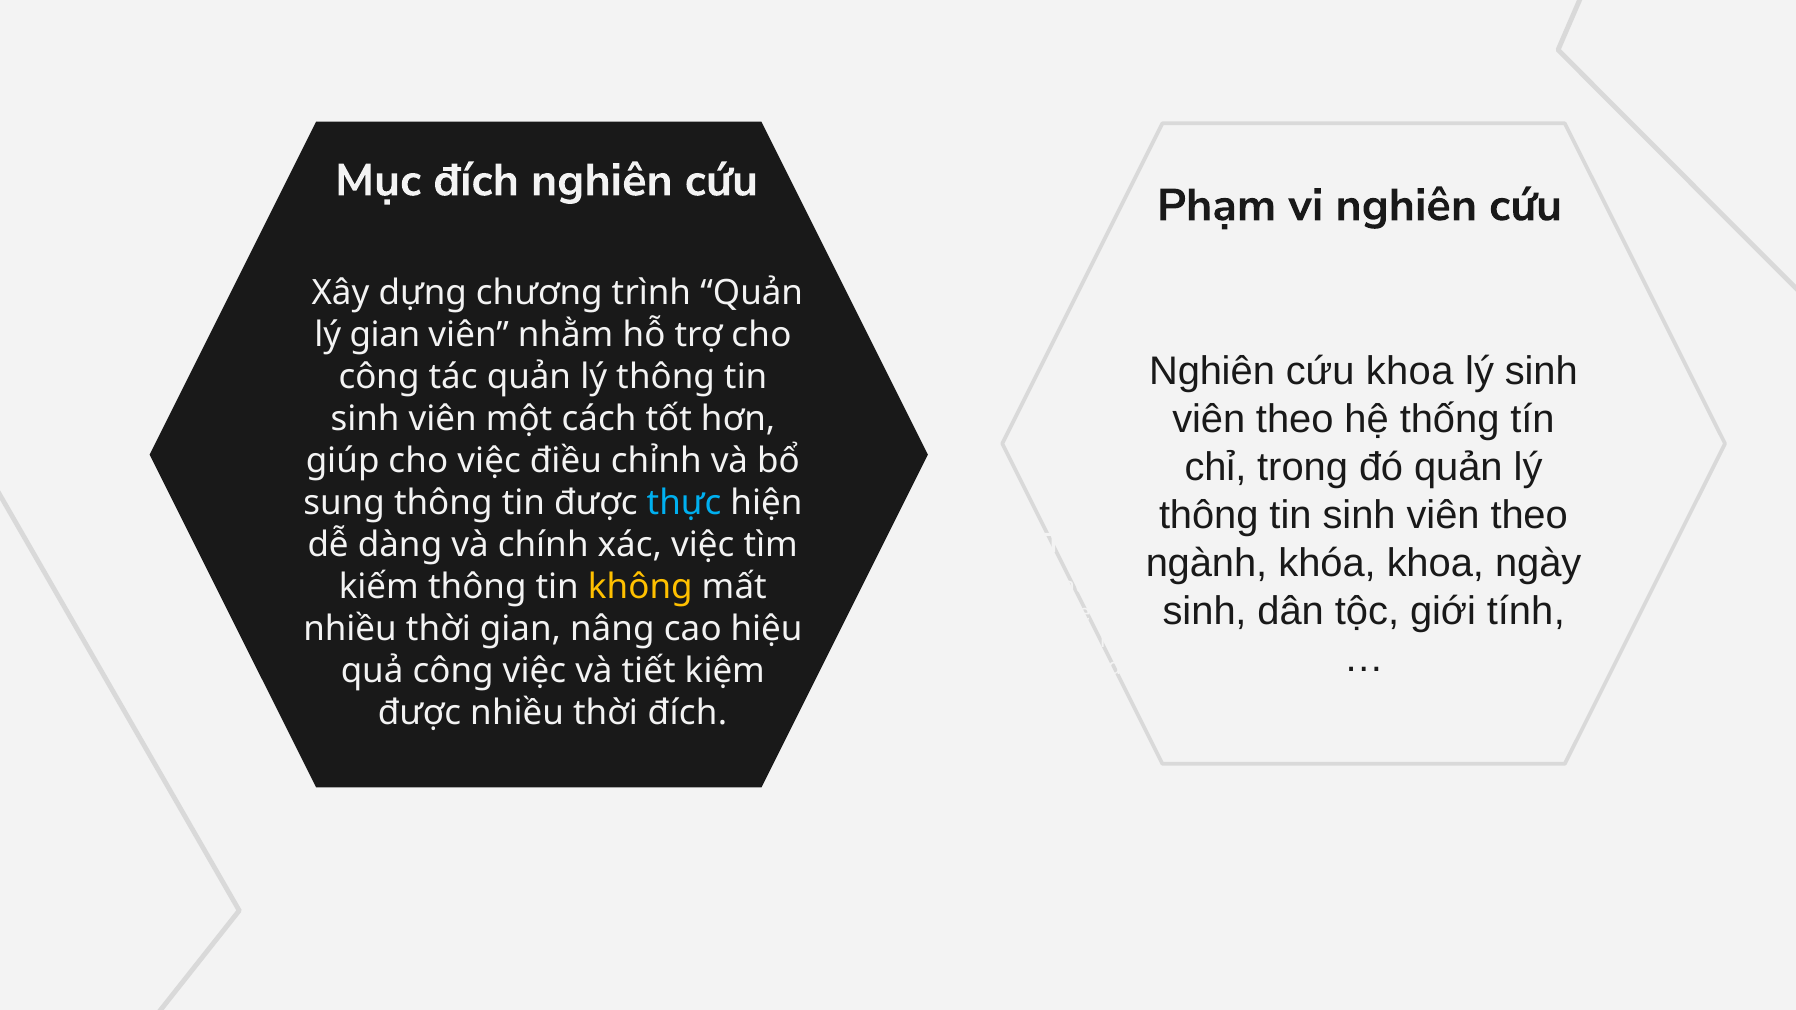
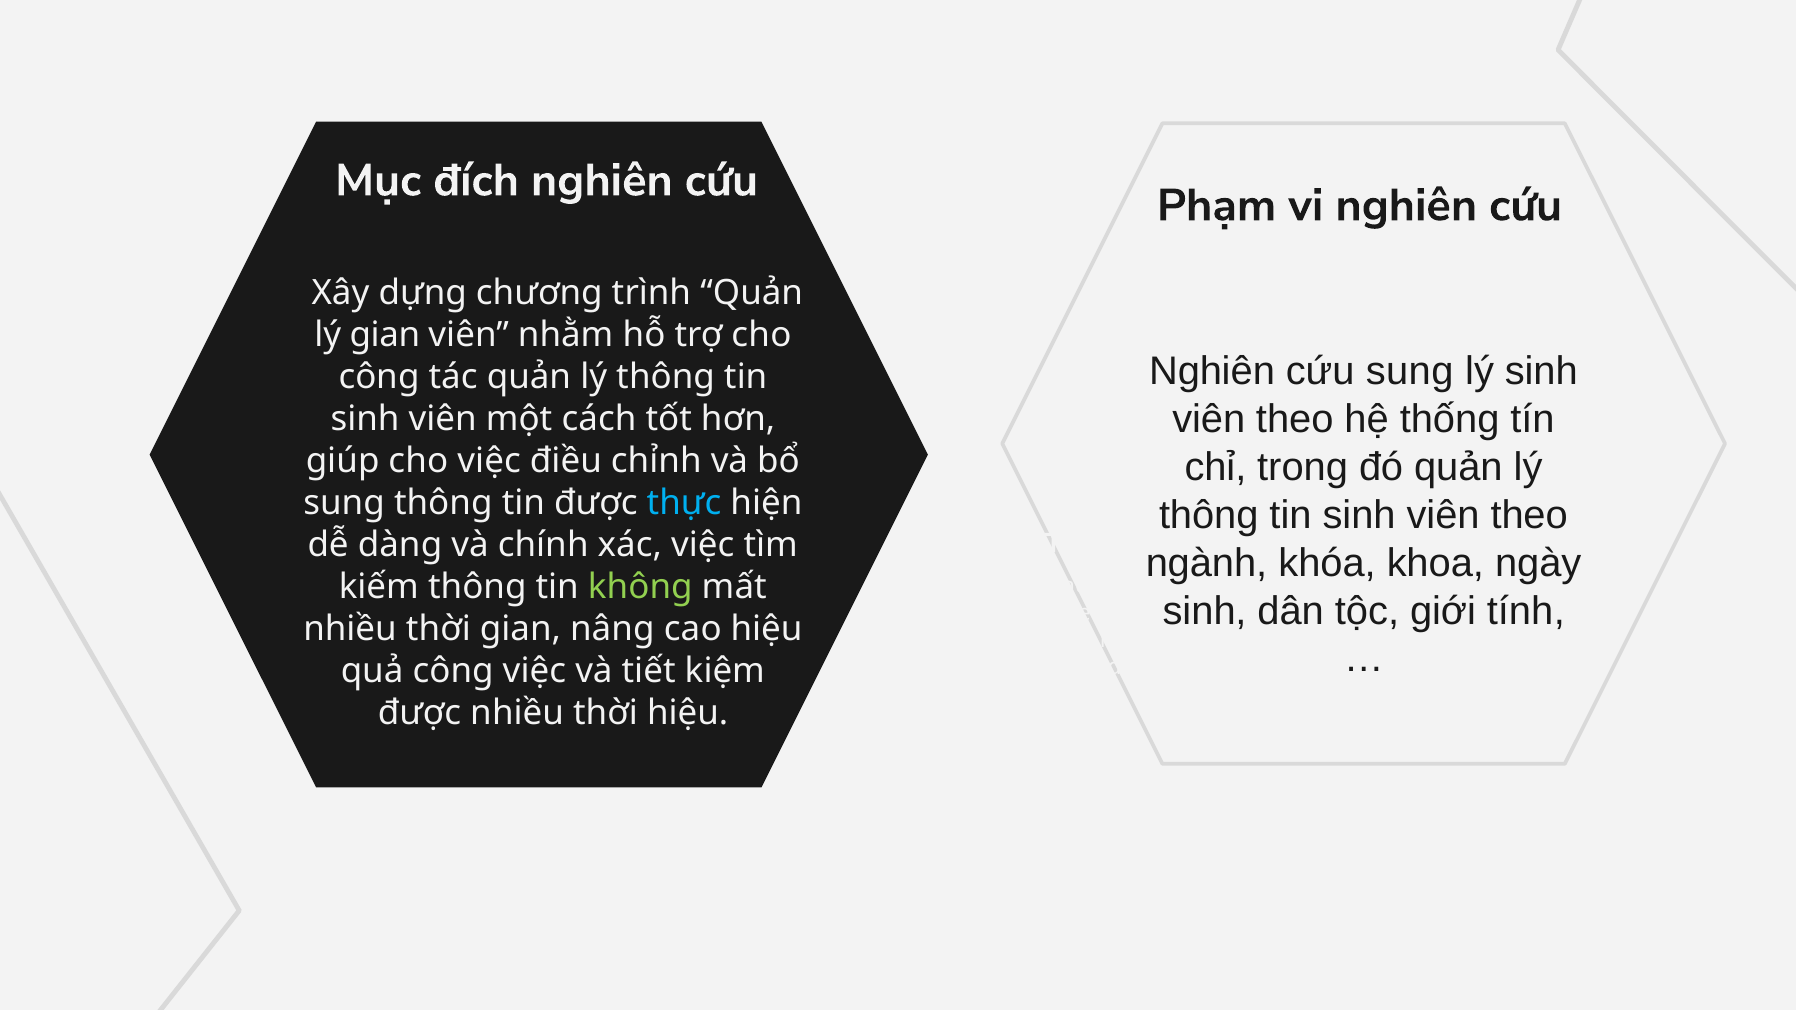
cứu khoa: khoa -> sung
không colour: yellow -> light green
thời đích: đích -> hiệu
